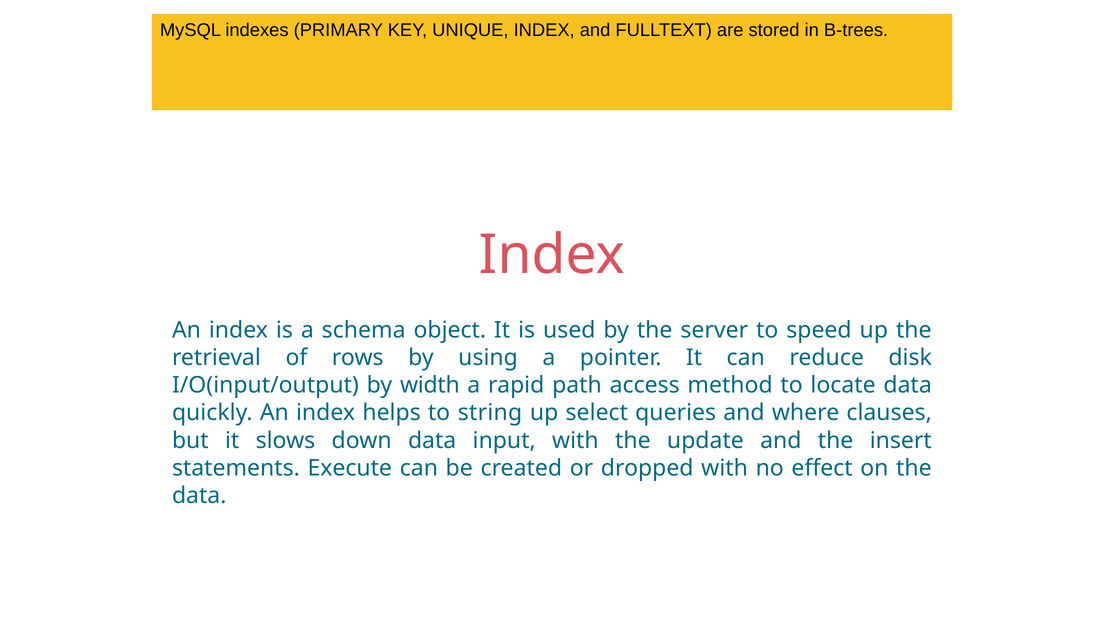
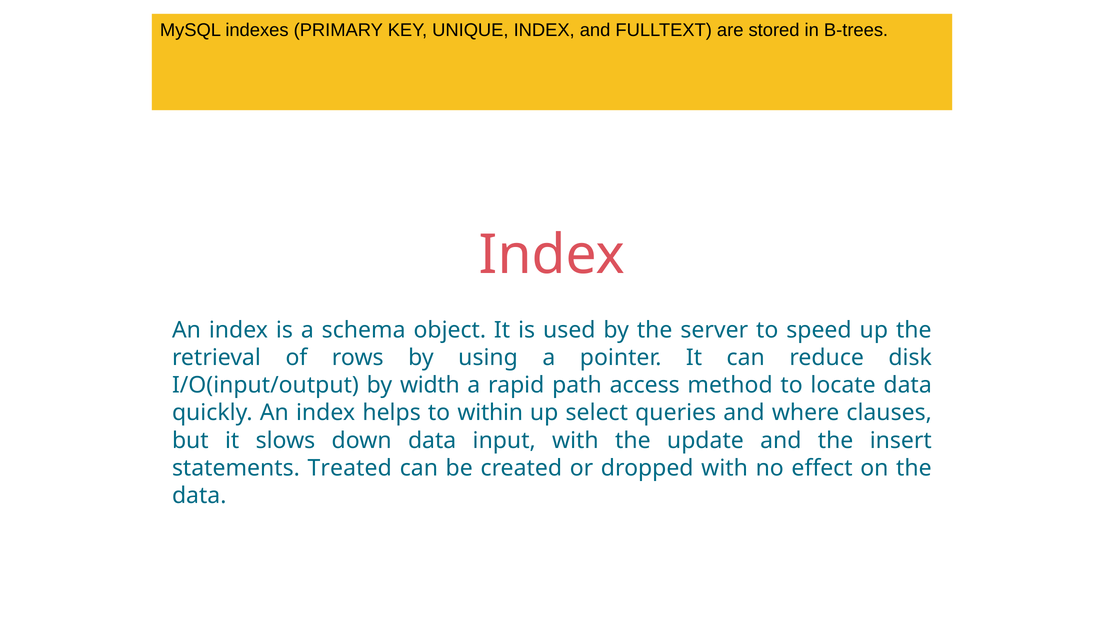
to string: string -> within
Execute: Execute -> Treated
